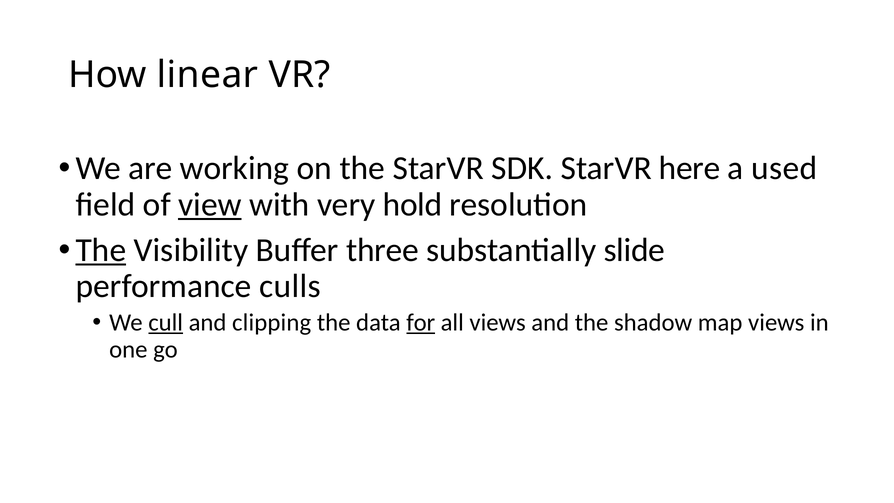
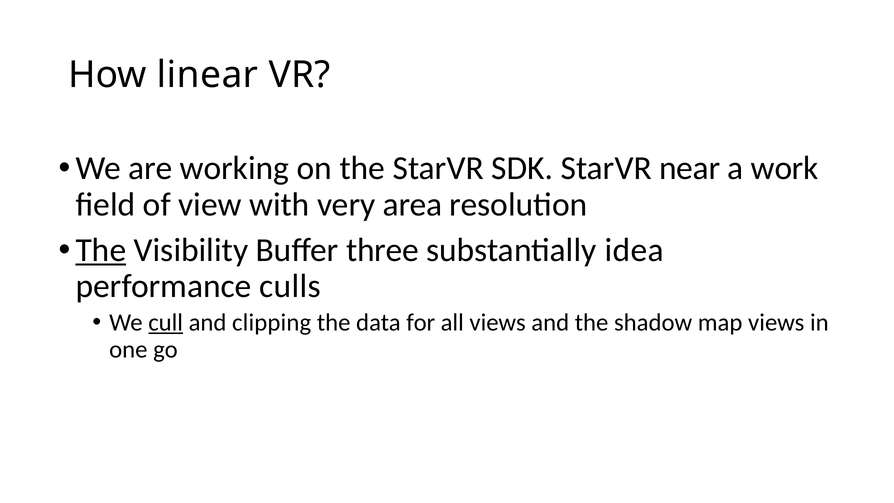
here: here -> near
used: used -> work
view underline: present -> none
hold: hold -> area
slide: slide -> idea
for underline: present -> none
